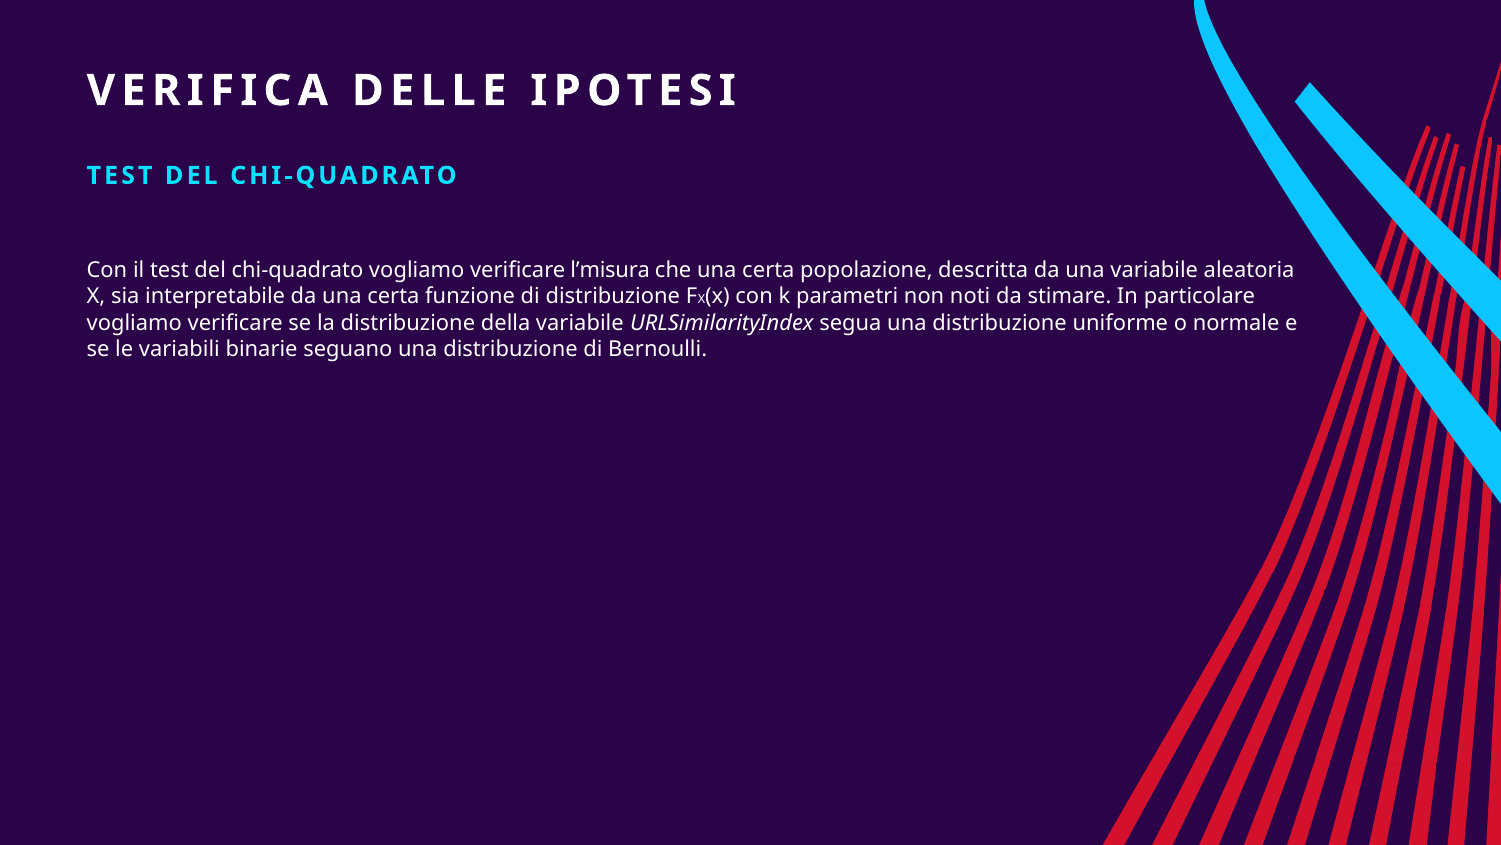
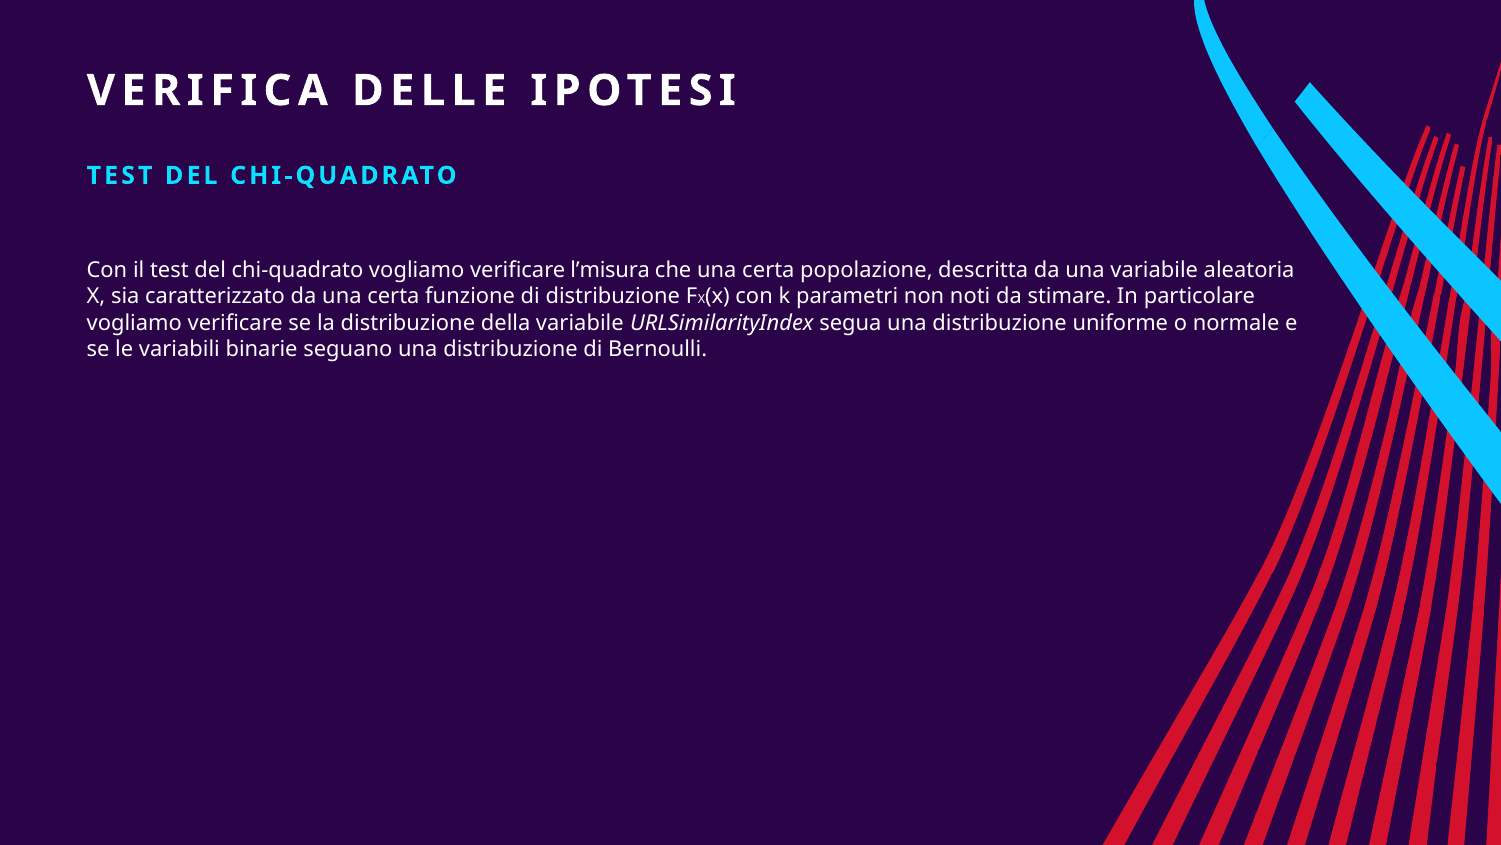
interpretabile: interpretabile -> caratterizzato
